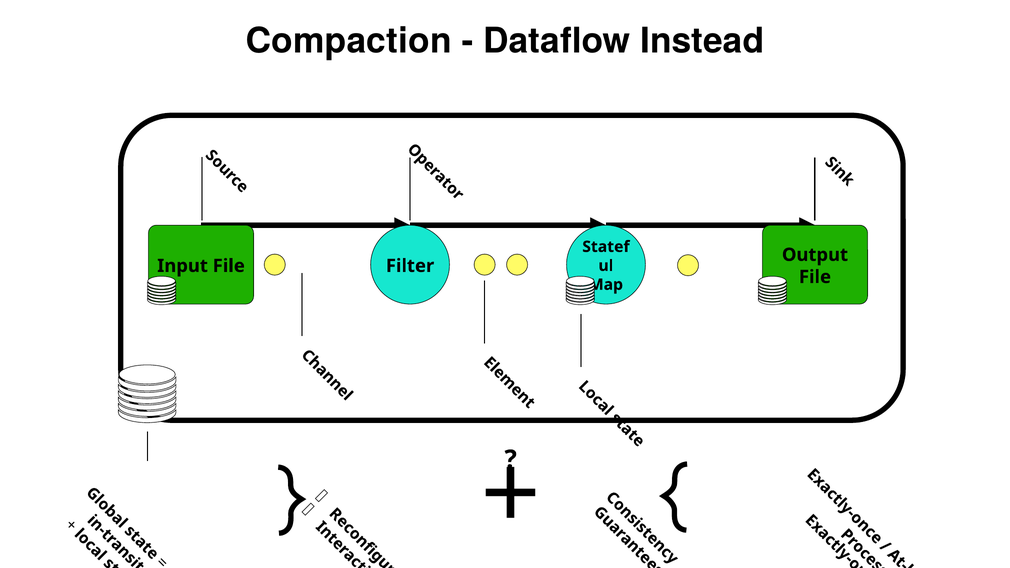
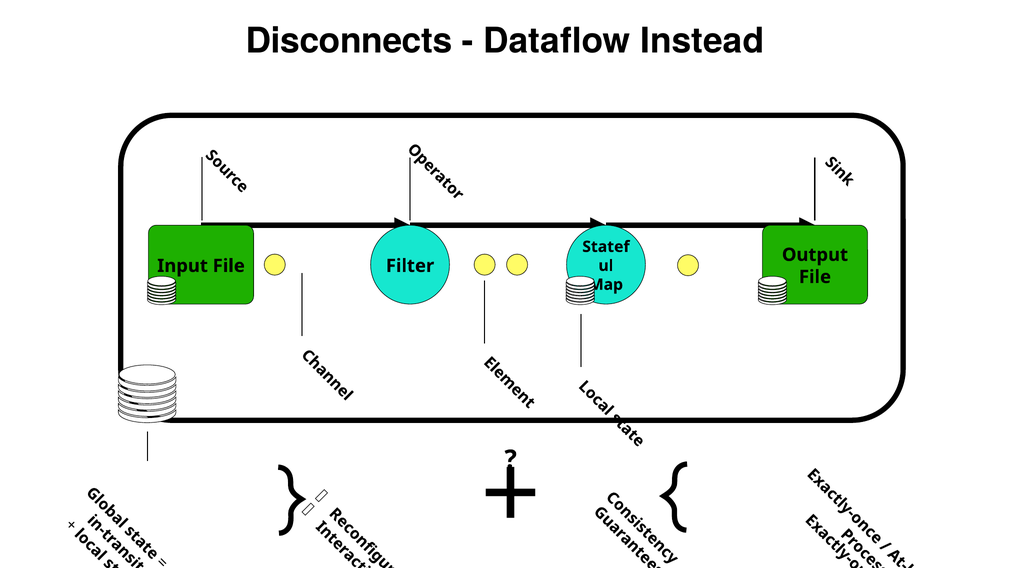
Compaction: Compaction -> Disconnects
